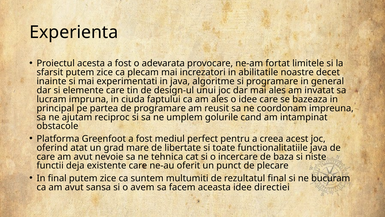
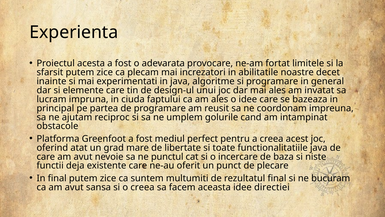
tehnica: tehnica -> punctul
o avem: avem -> creea
